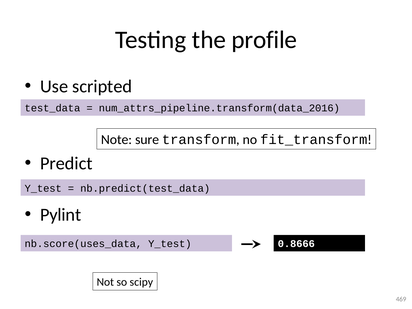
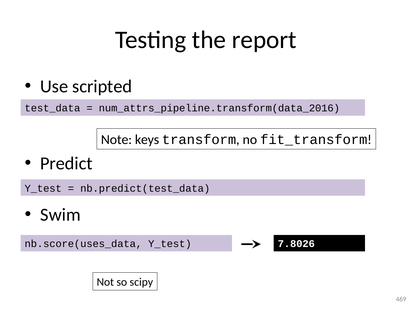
profile: profile -> report
sure: sure -> keys
Pylint: Pylint -> Swim
0.8666: 0.8666 -> 7.8026
